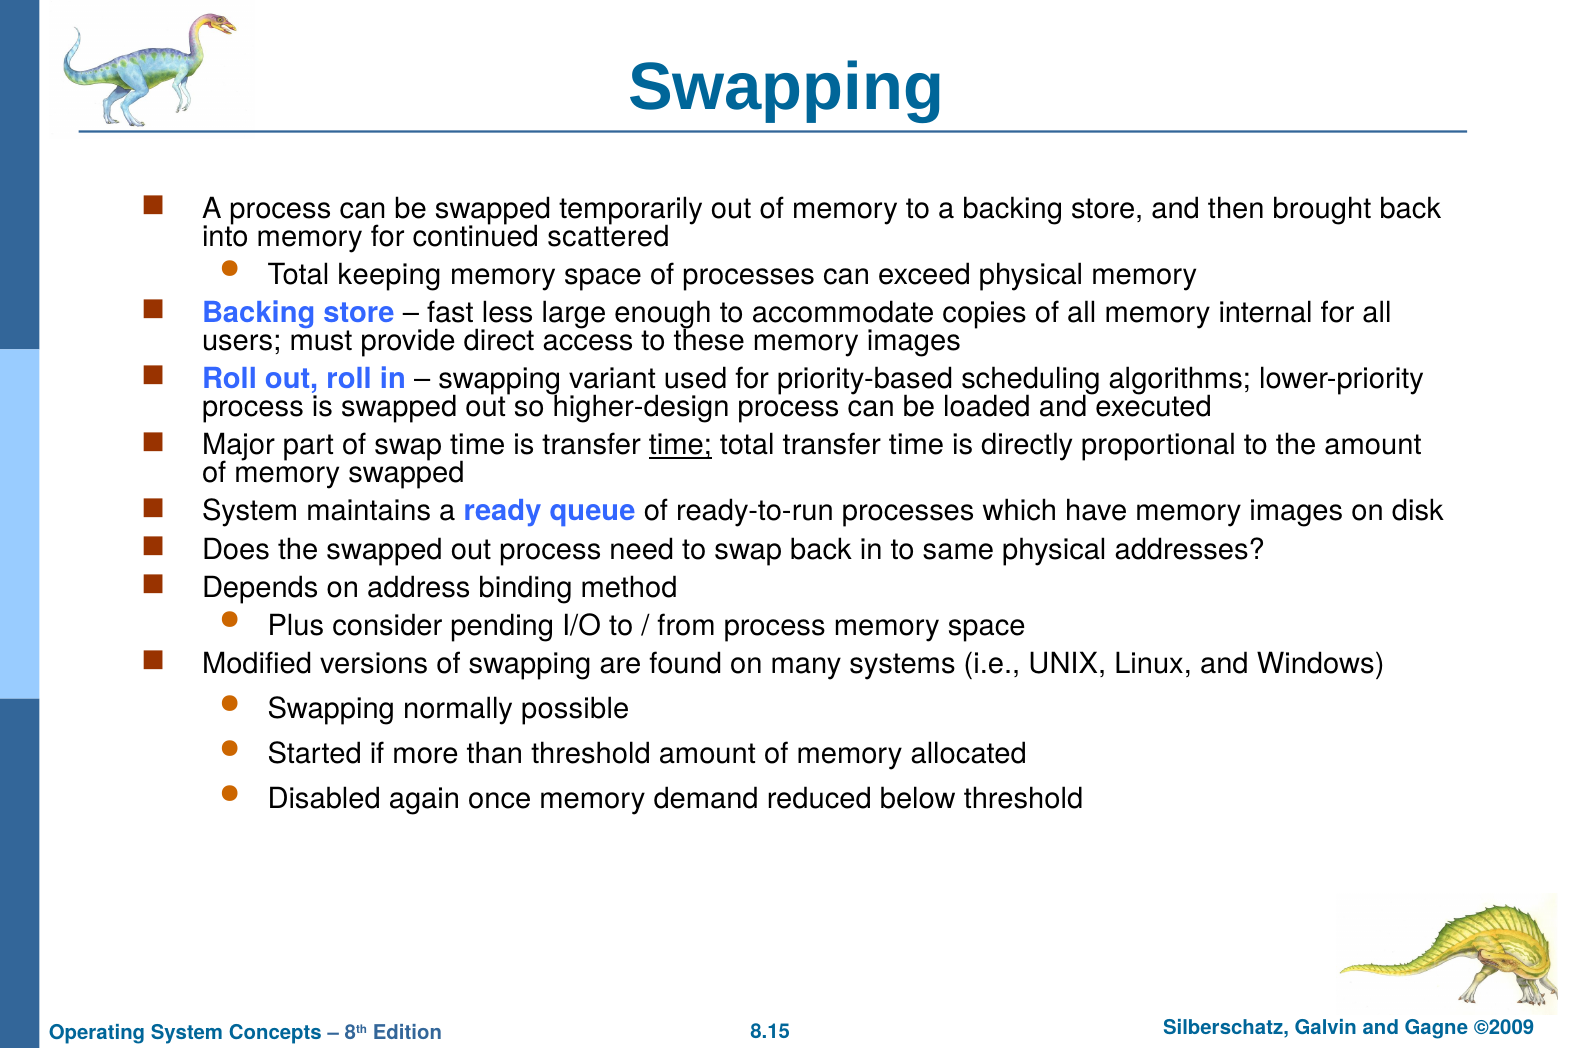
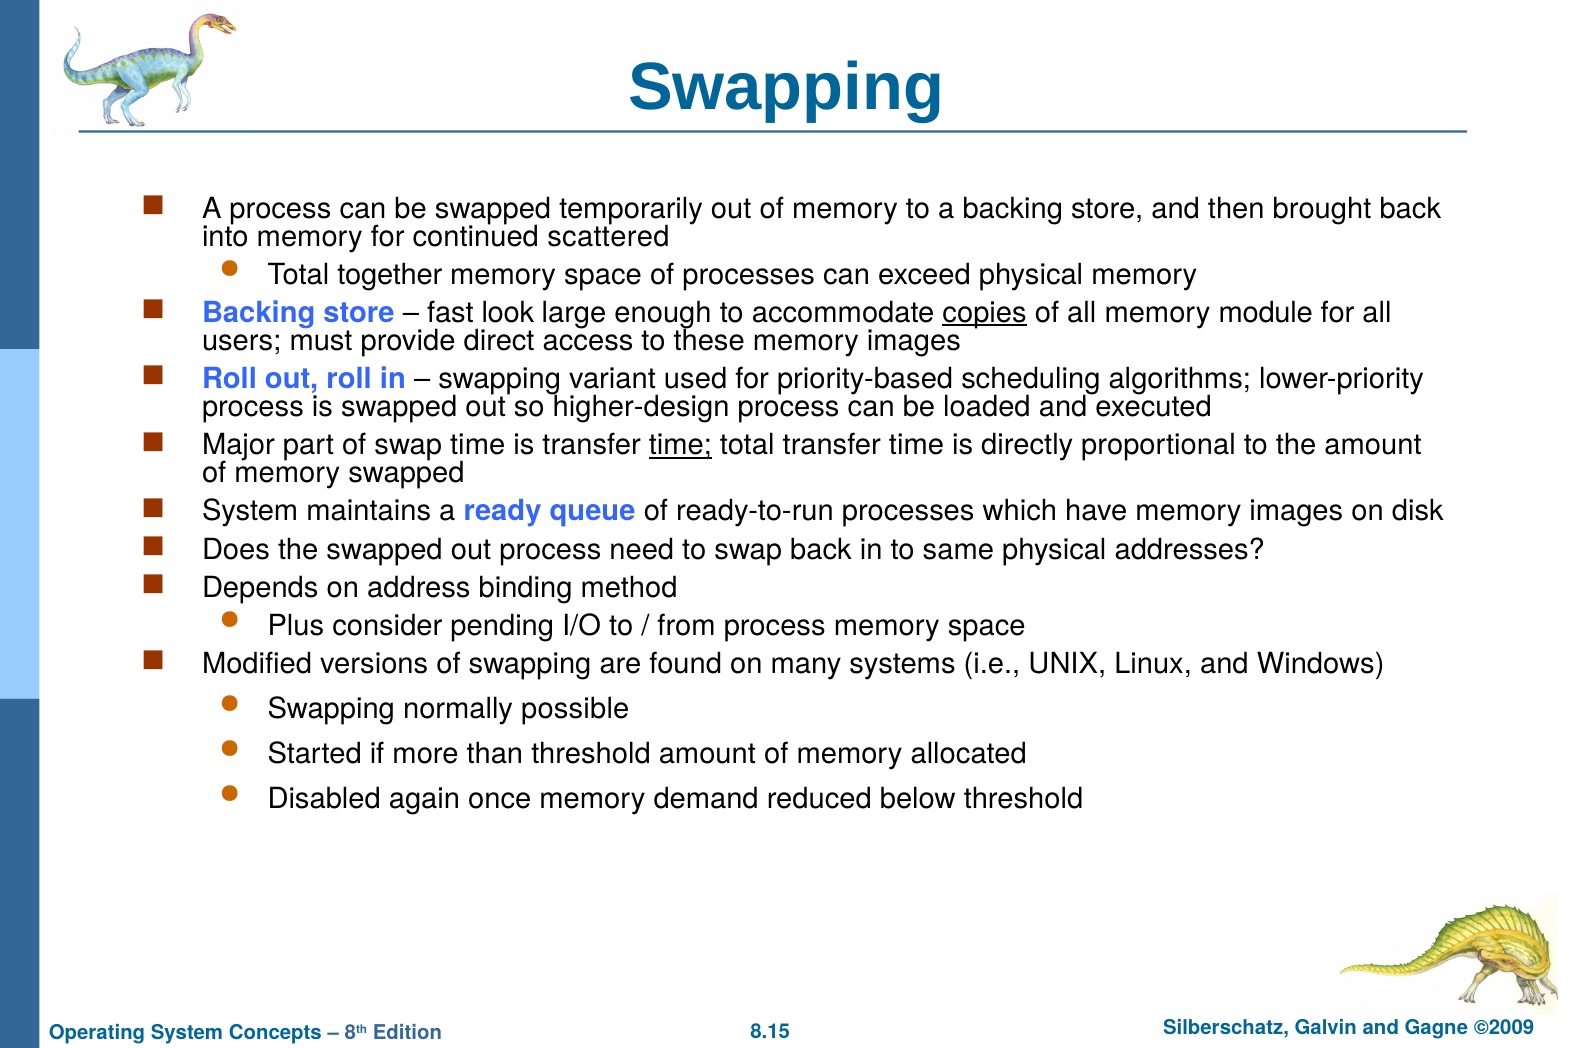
keeping: keeping -> together
less: less -> look
copies underline: none -> present
internal: internal -> module
